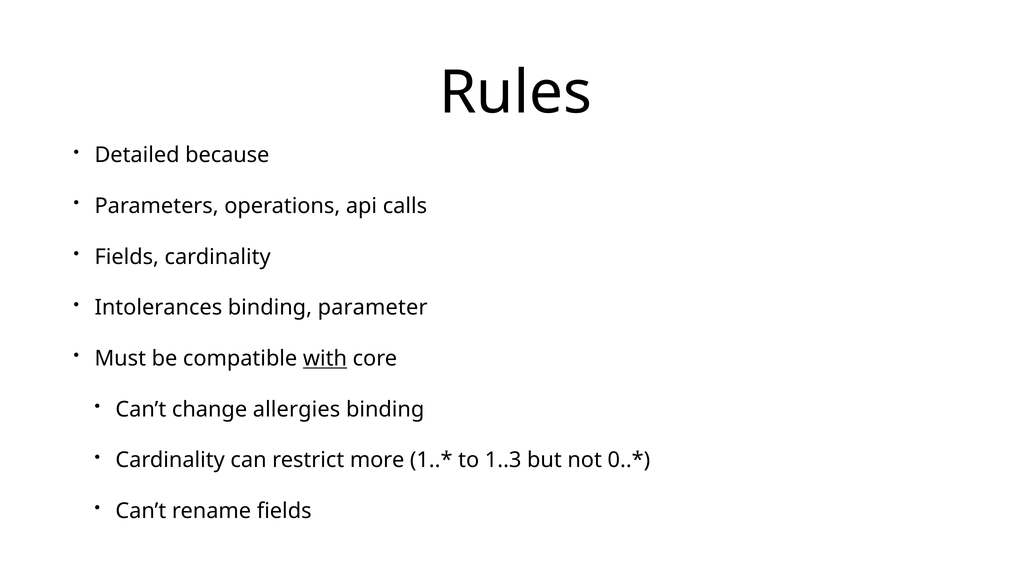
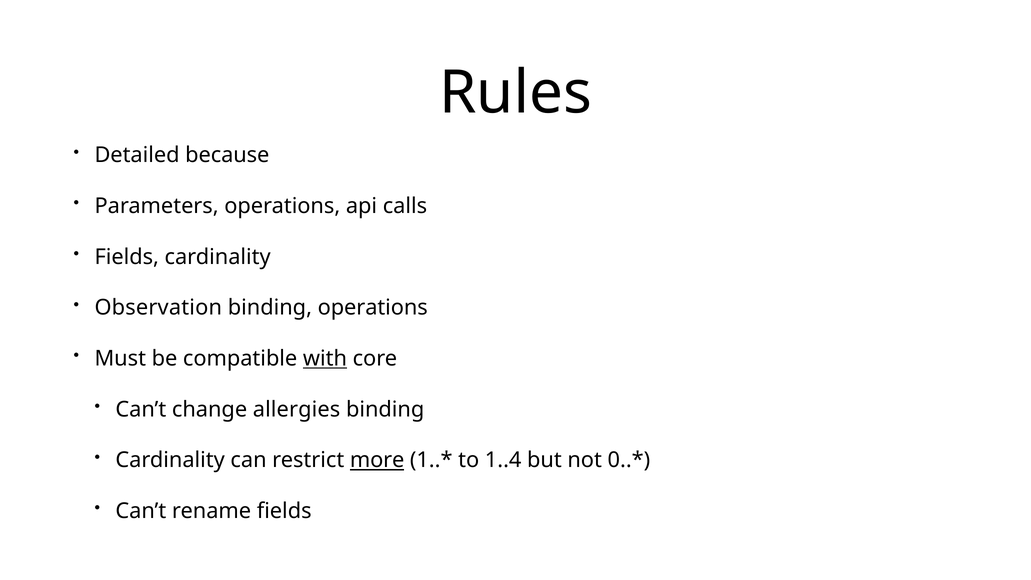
Intolerances: Intolerances -> Observation
binding parameter: parameter -> operations
more underline: none -> present
1..3: 1..3 -> 1..4
